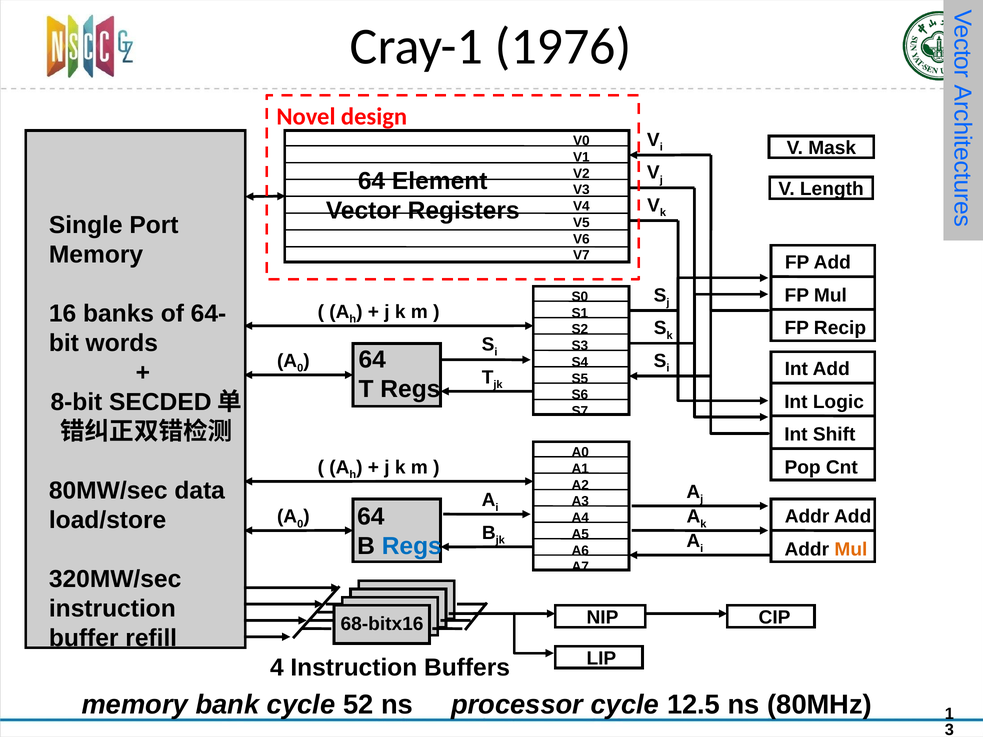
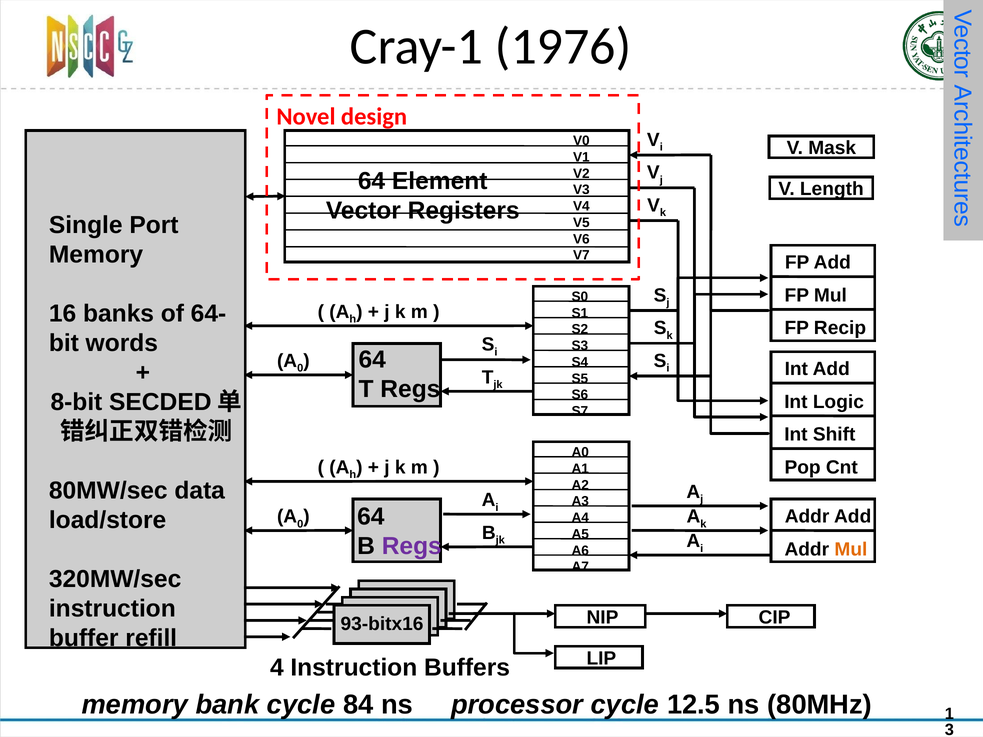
Regs at (412, 546) colour: blue -> purple
68-bitx16: 68-bitx16 -> 93-bitx16
52: 52 -> 84
